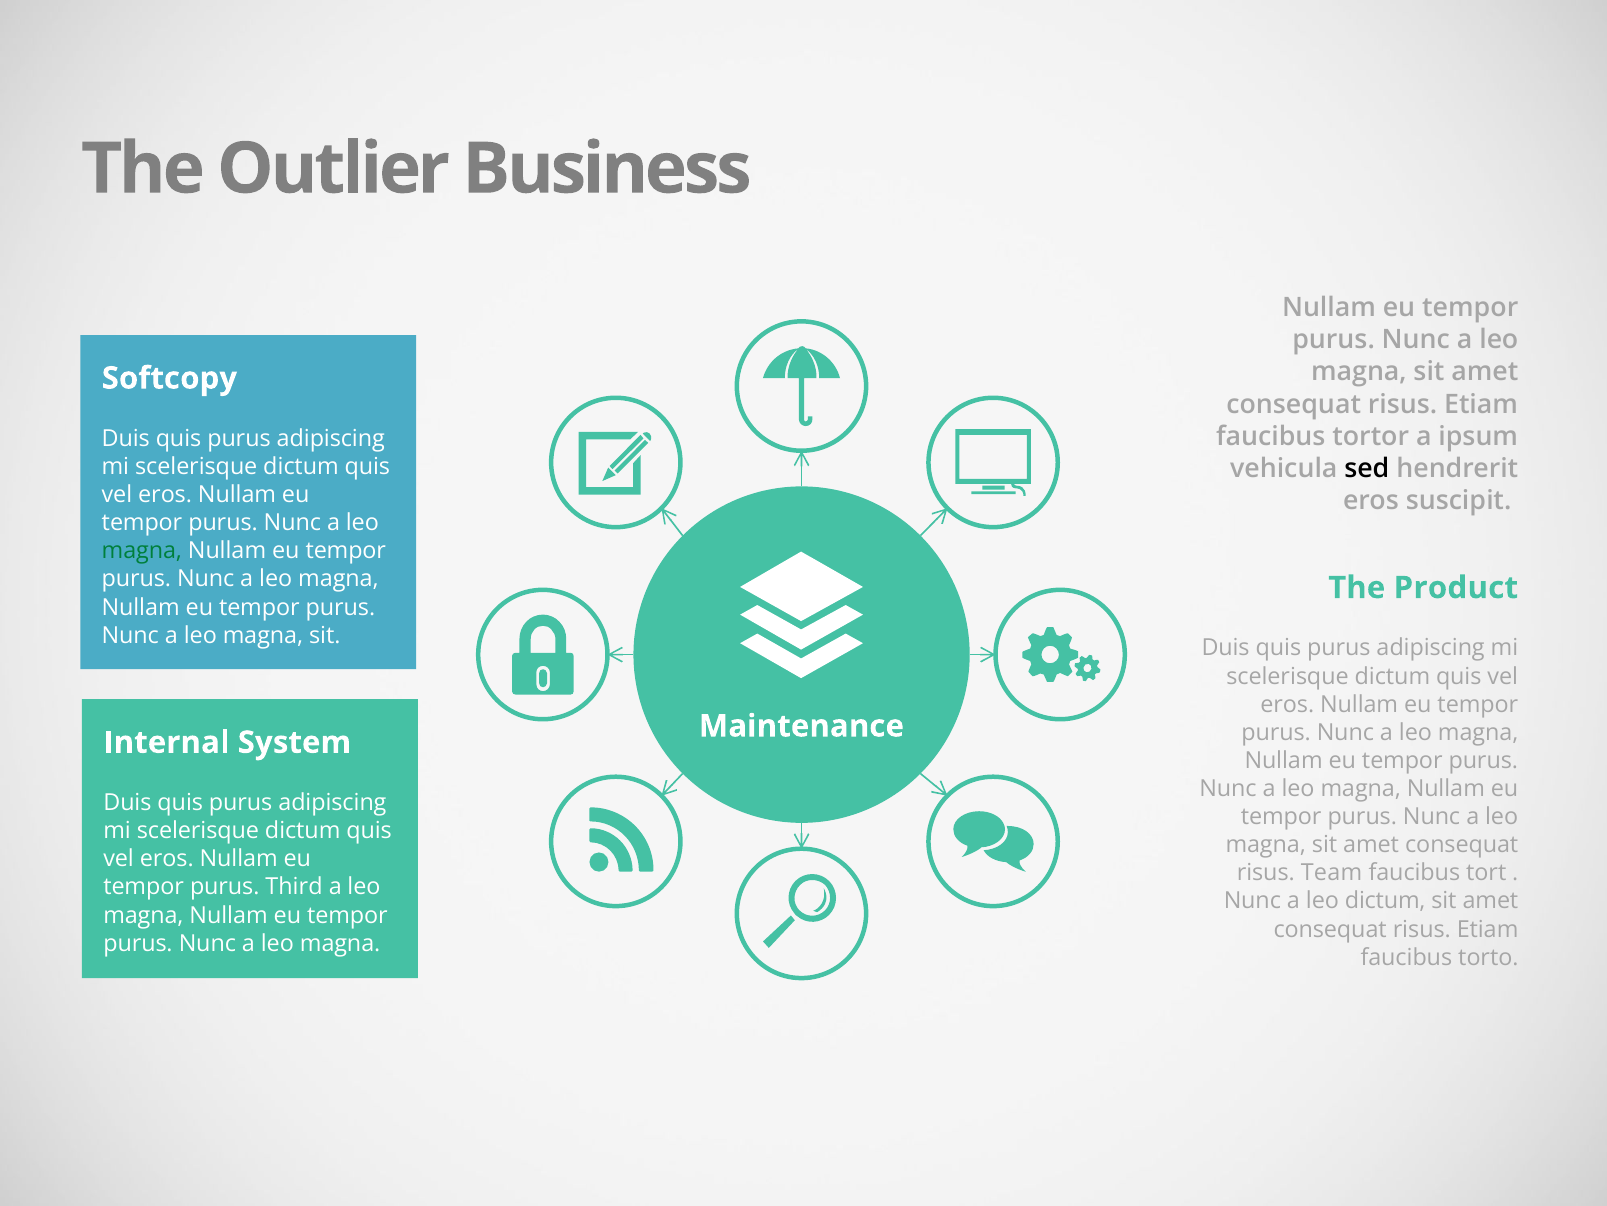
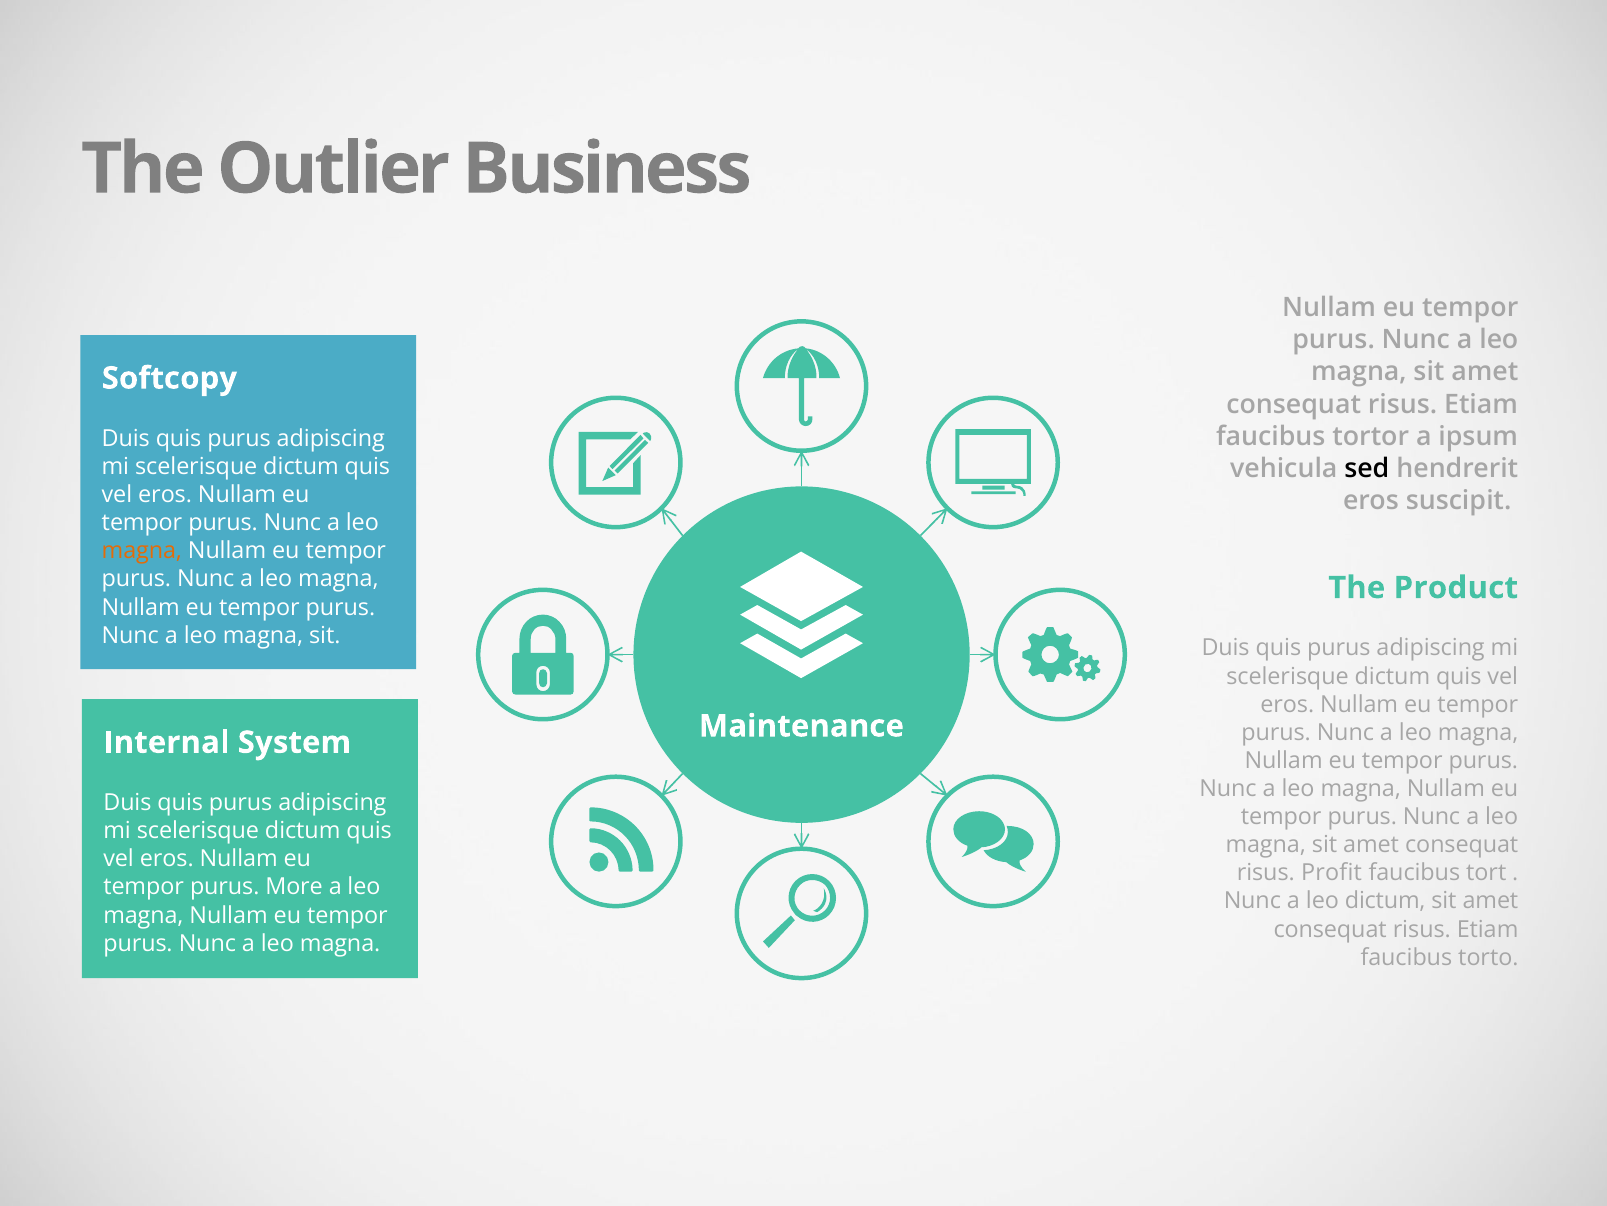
magna at (142, 551) colour: green -> orange
Team: Team -> Profit
Third: Third -> More
